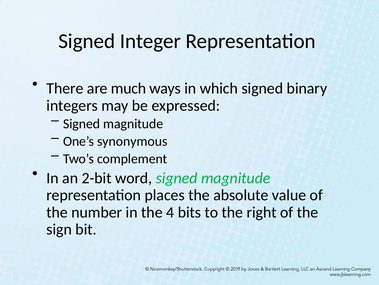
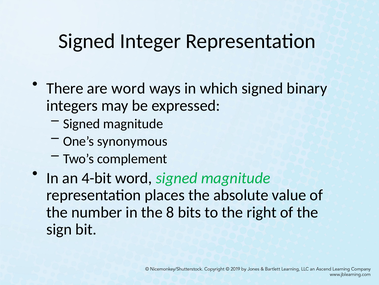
are much: much -> word
2-bit: 2-bit -> 4-bit
4: 4 -> 8
